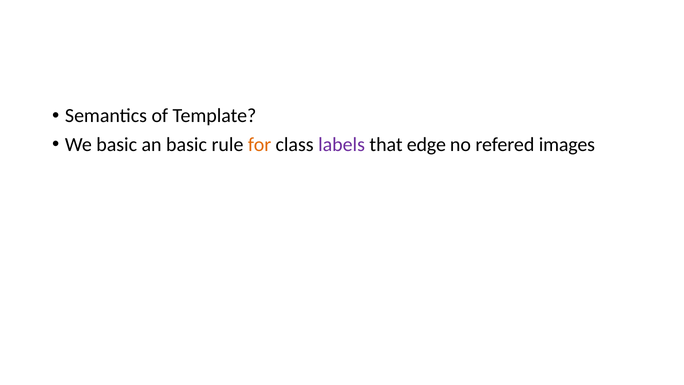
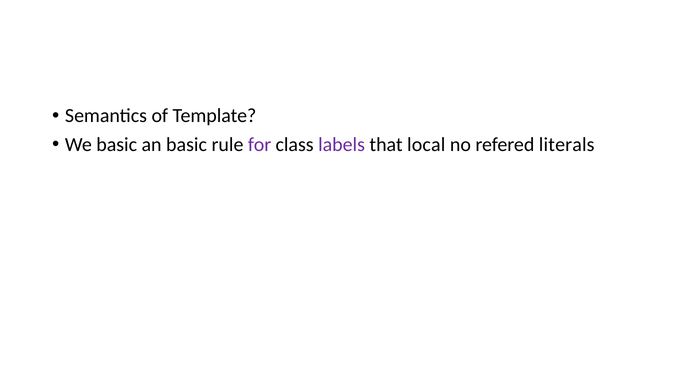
for colour: orange -> purple
edge: edge -> local
images: images -> literals
